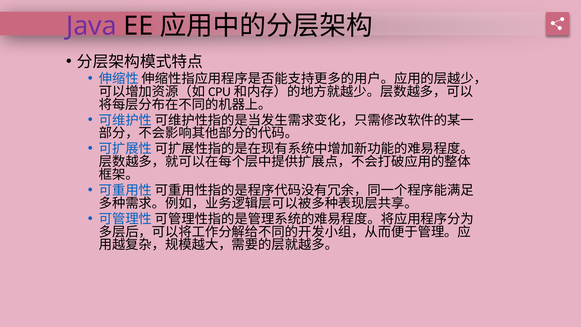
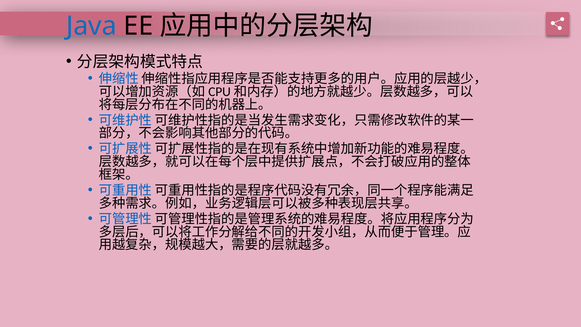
Java colour: purple -> blue
